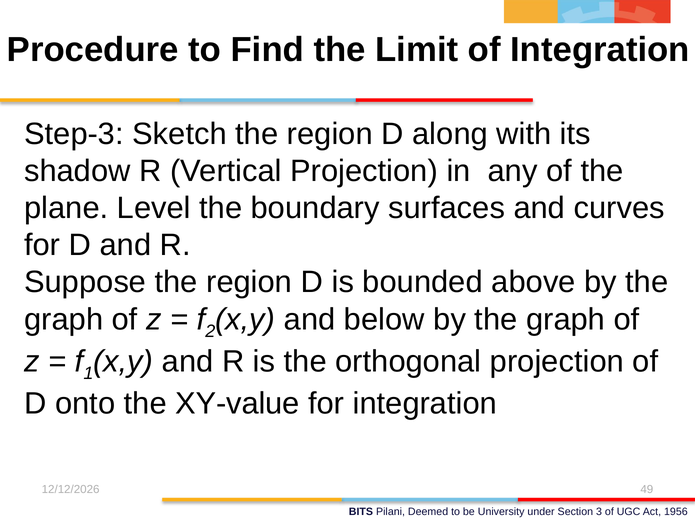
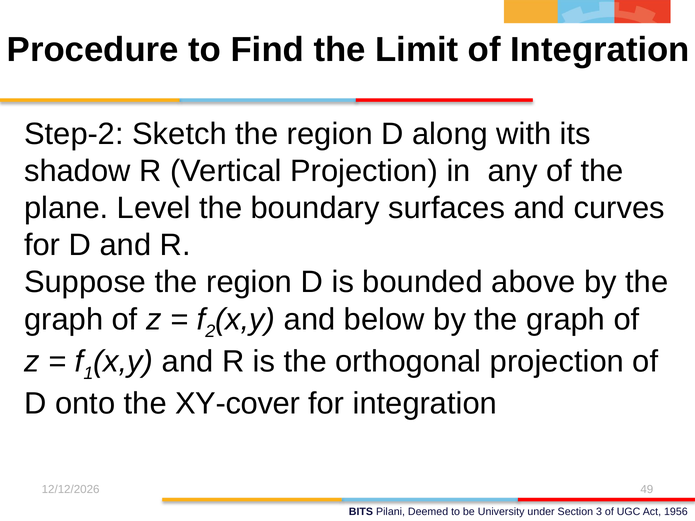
Step-3: Step-3 -> Step-2
XY-value: XY-value -> XY-cover
